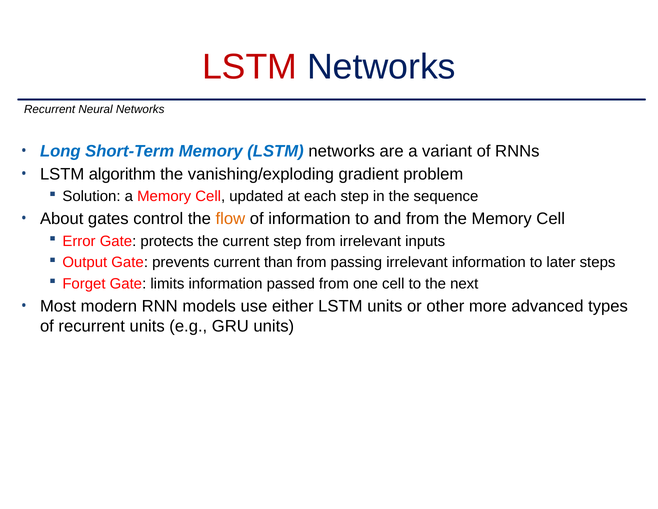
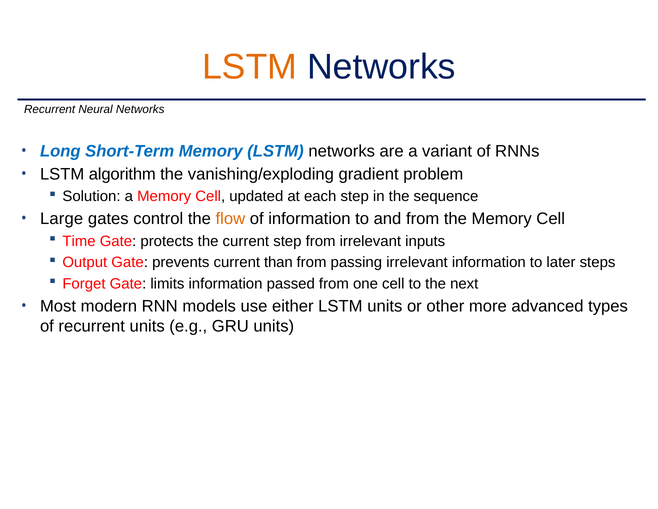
LSTM at (250, 67) colour: red -> orange
About: About -> Large
Error: Error -> Time
